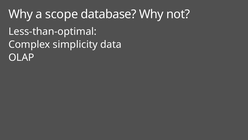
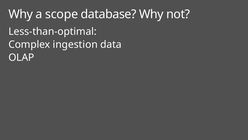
simplicity: simplicity -> ingestion
